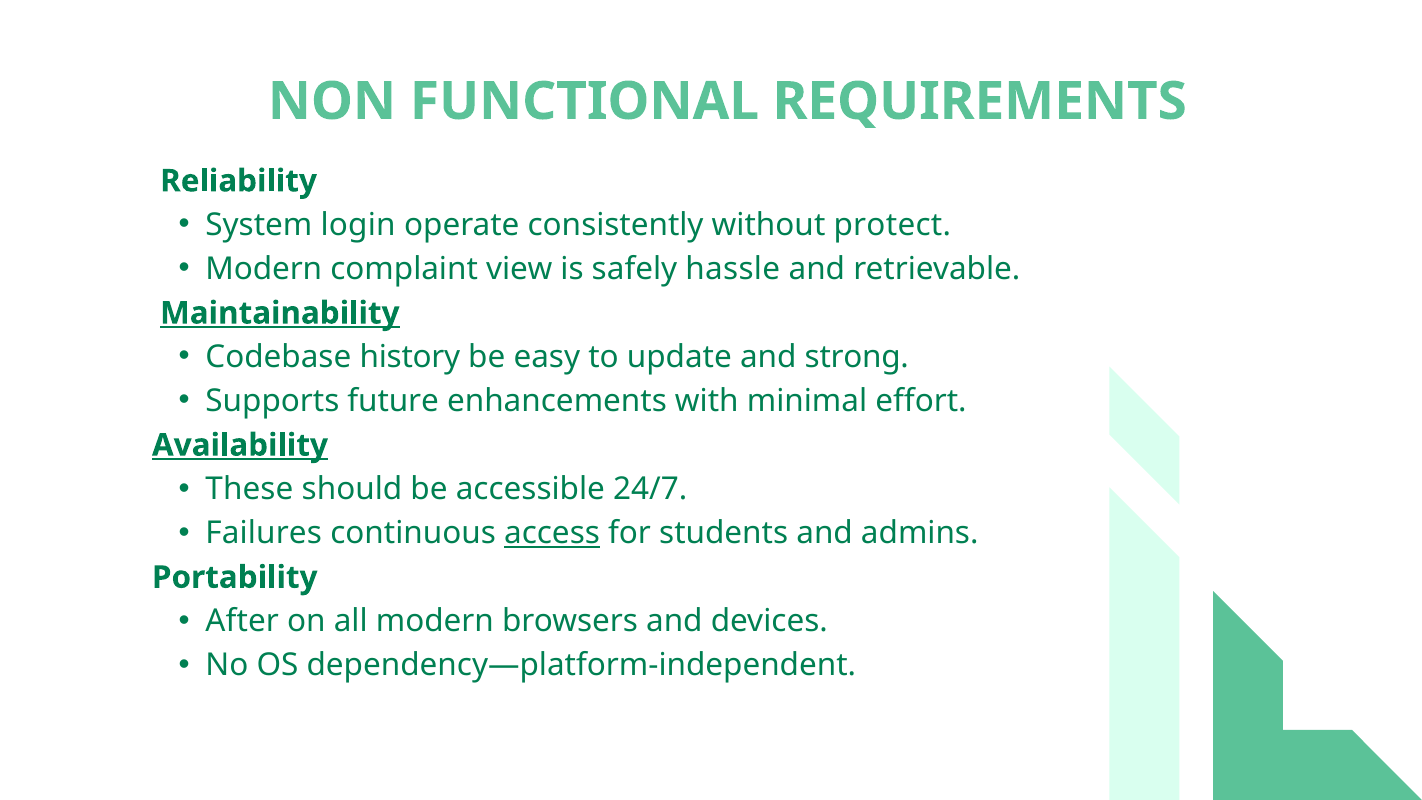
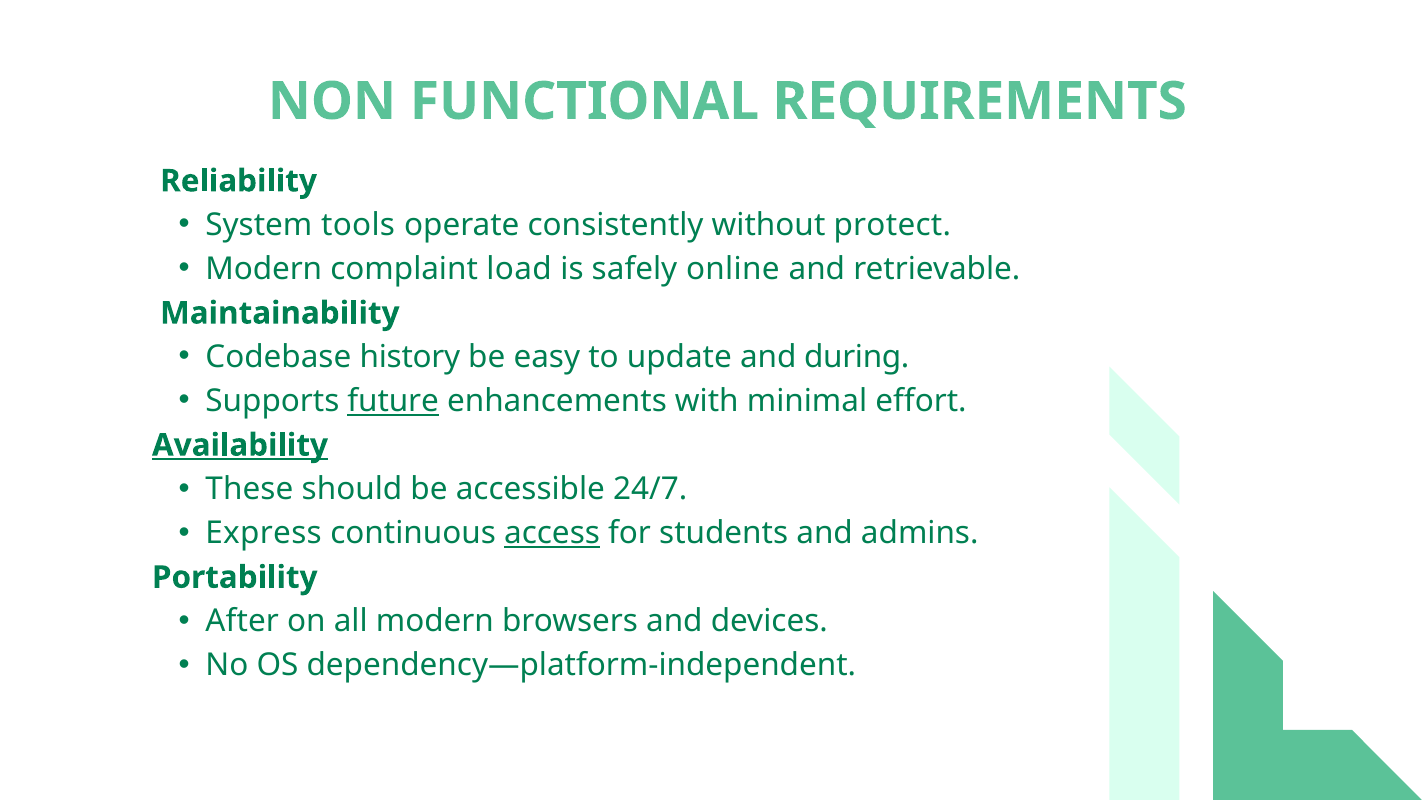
login: login -> tools
view: view -> load
hassle: hassle -> online
Maintainability underline: present -> none
strong: strong -> during
future underline: none -> present
Failures: Failures -> Express
